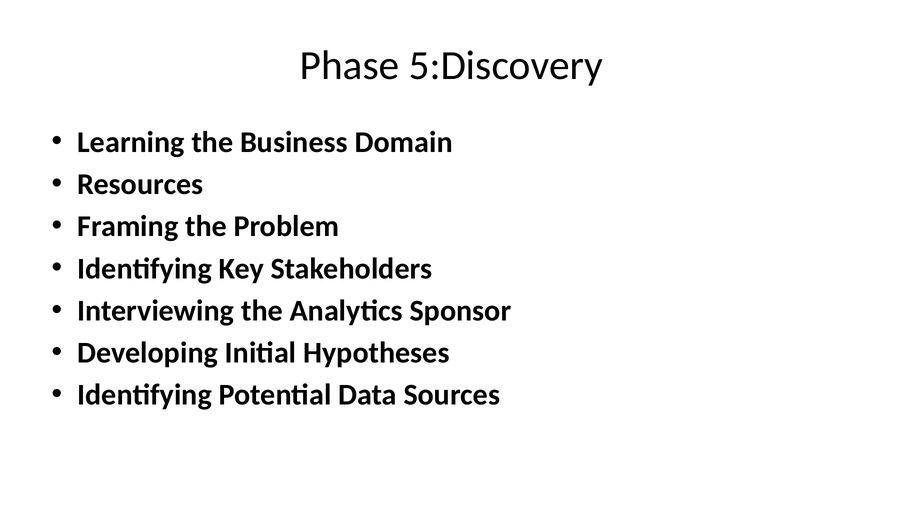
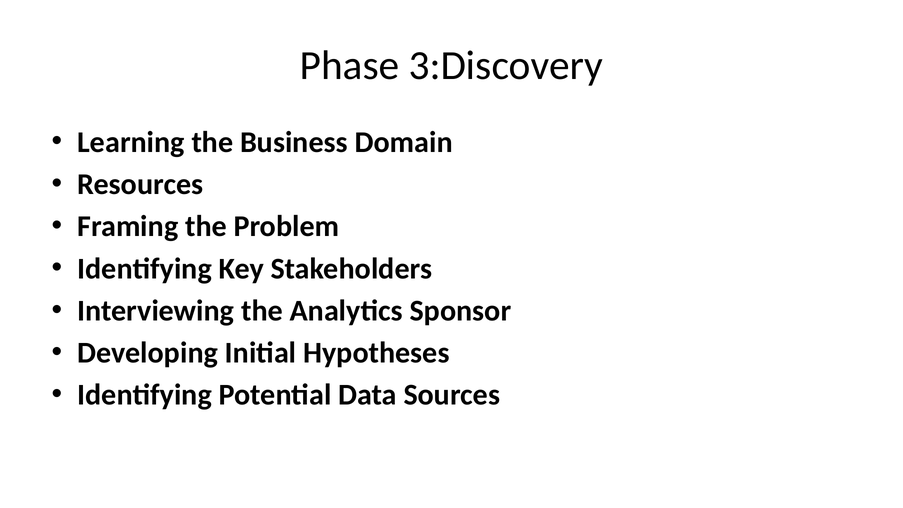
5:Discovery: 5:Discovery -> 3:Discovery
